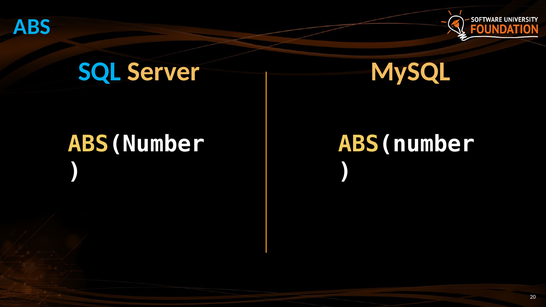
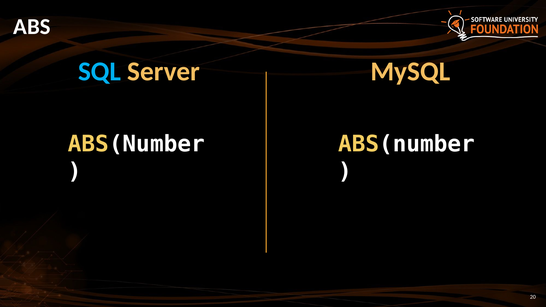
ABS colour: light blue -> white
